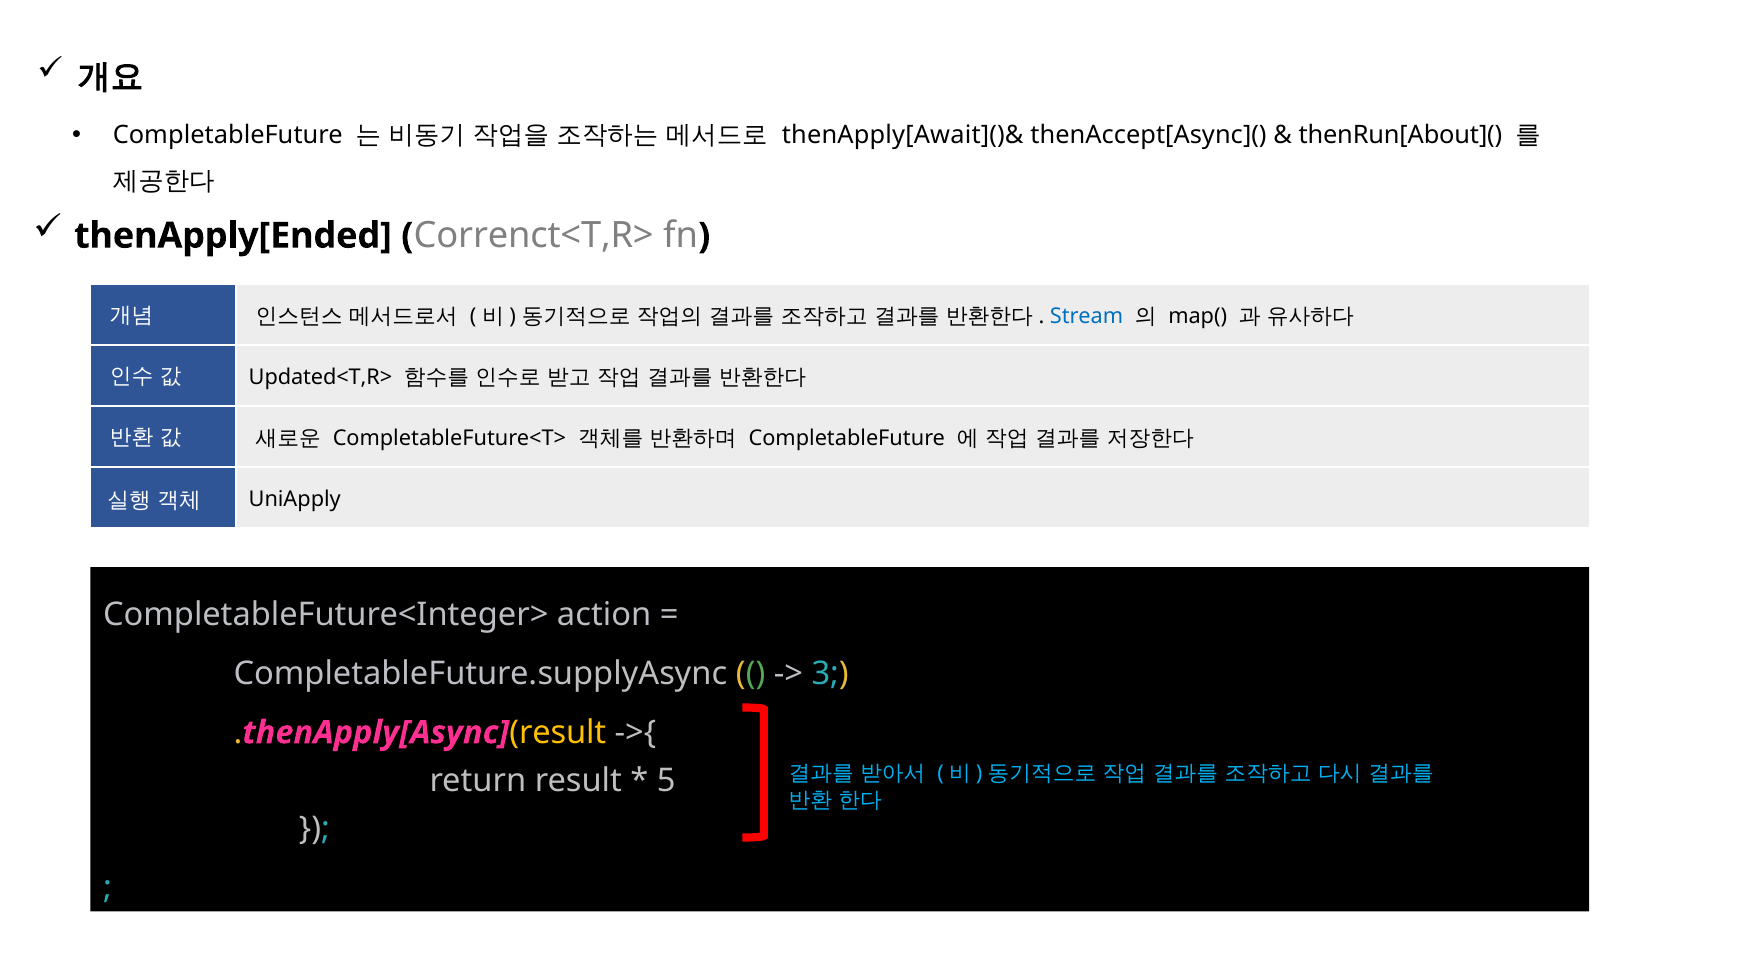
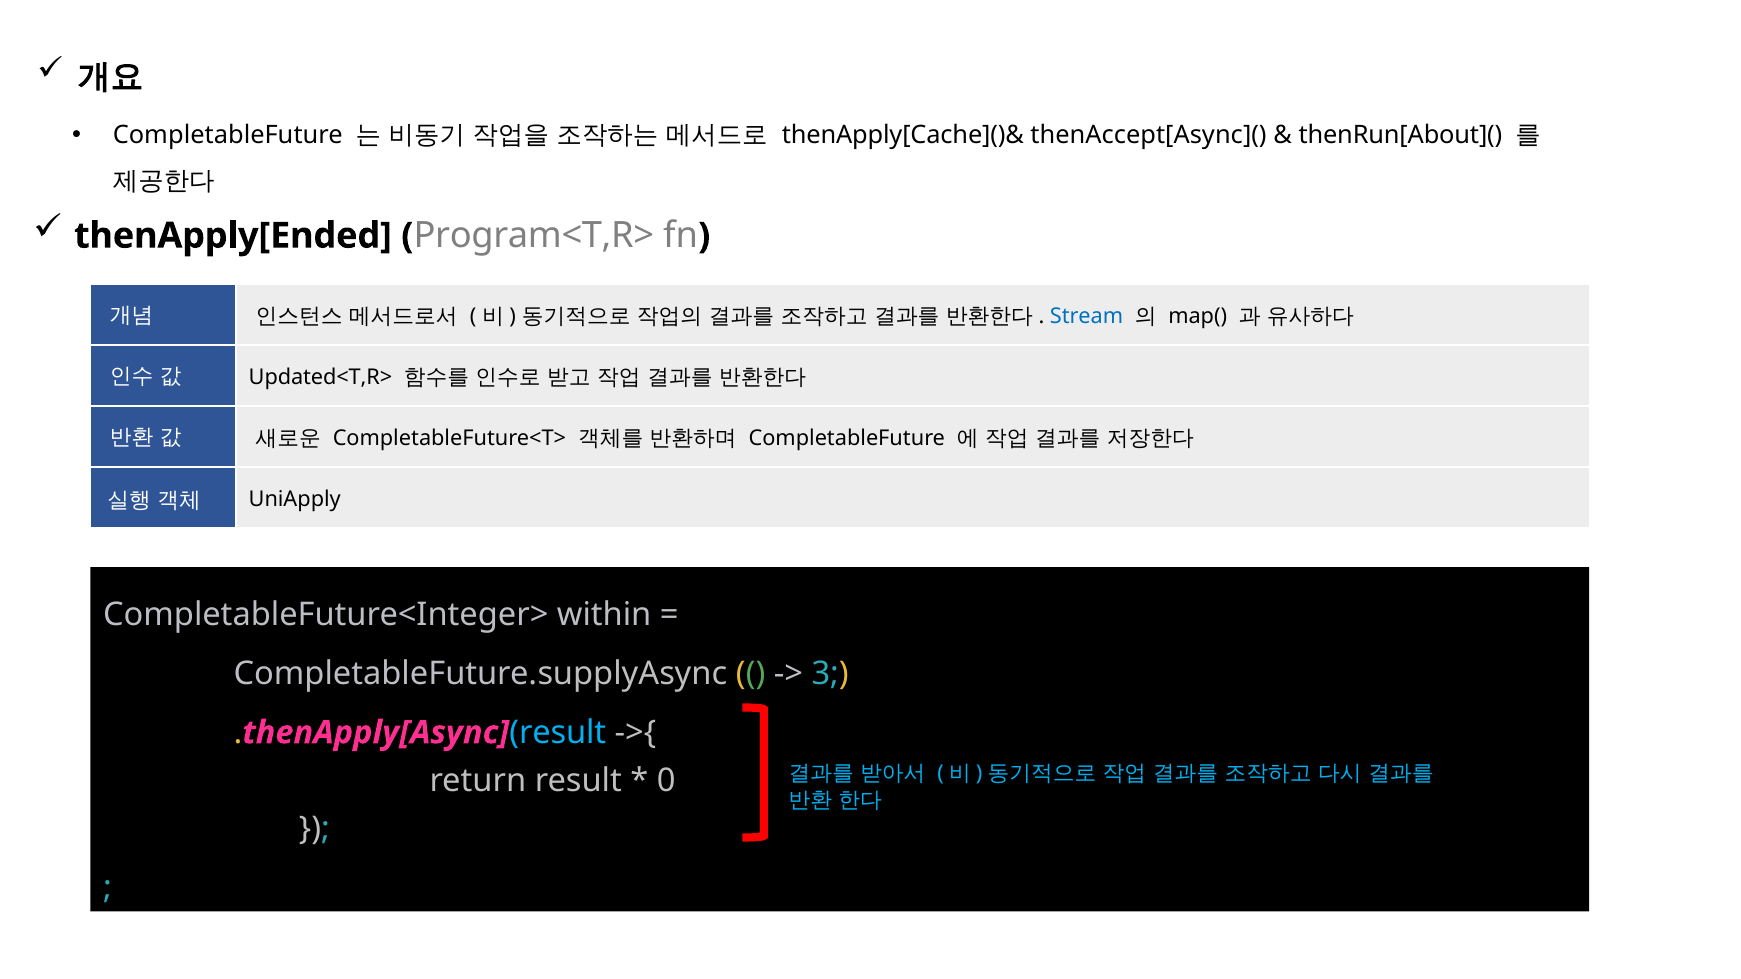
thenApply[Await]()&: thenApply[Await]()& -> thenApply[Cache]()&
Correnct<T,R>: Correnct<T,R> -> Program<T,R>
action: action -> within
result at (558, 733) colour: yellow -> light blue
5: 5 -> 0
